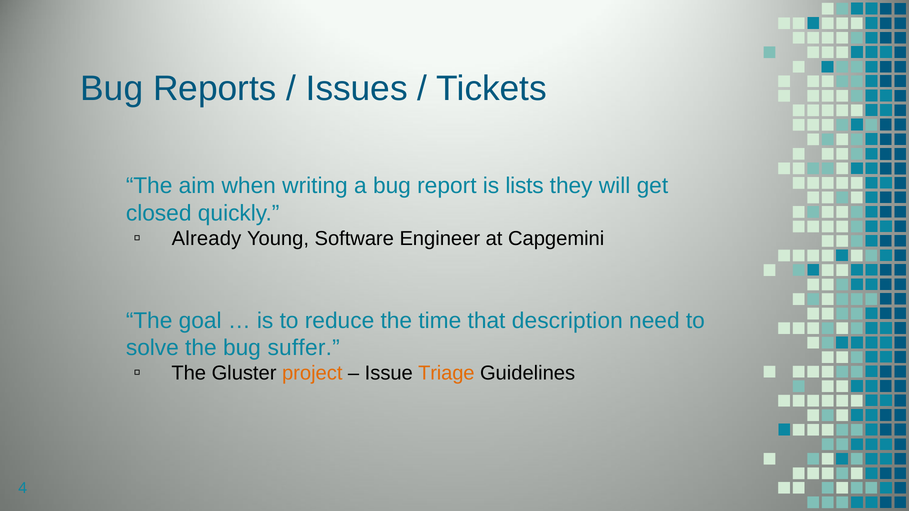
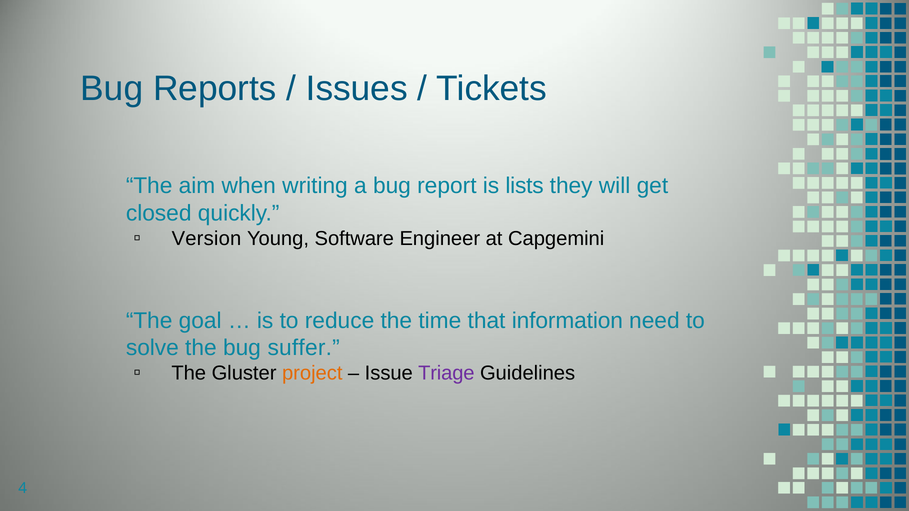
Already: Already -> Version
description: description -> information
Triage colour: orange -> purple
